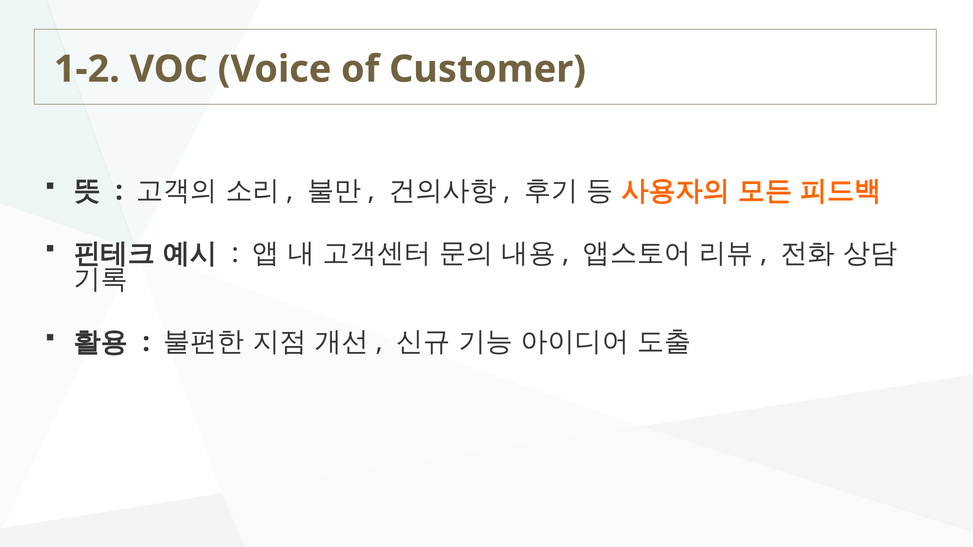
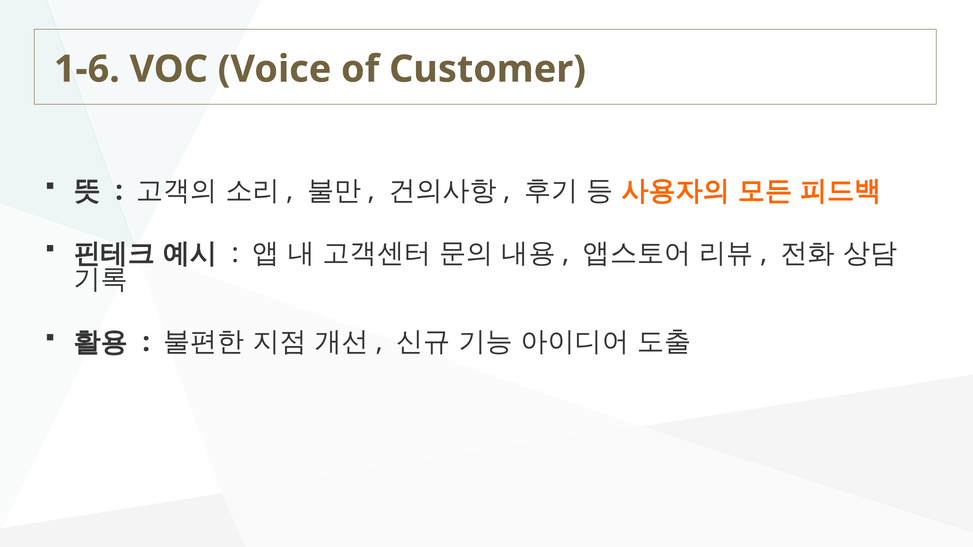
1-2: 1-2 -> 1-6
